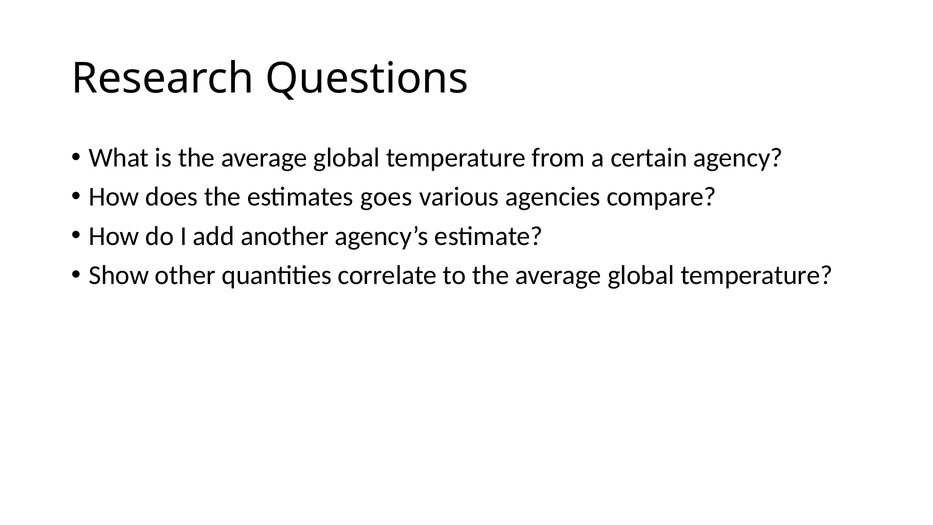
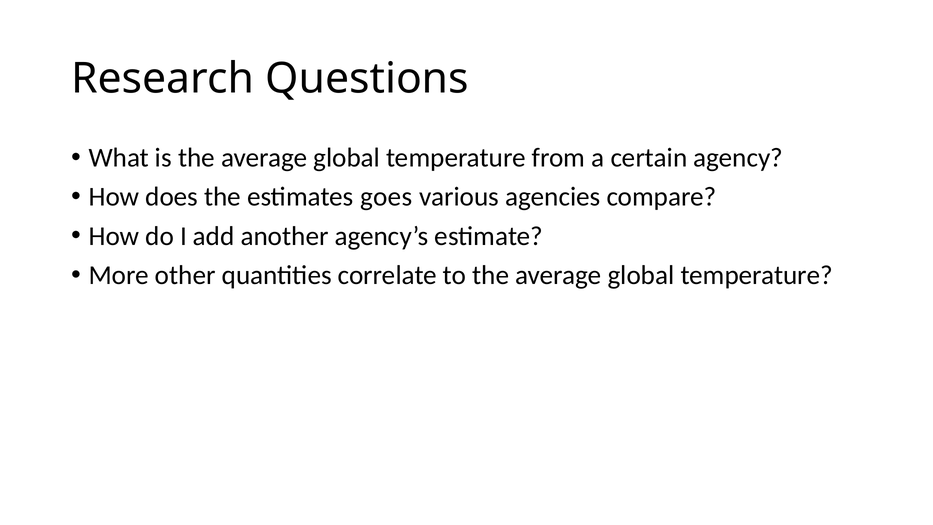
Show: Show -> More
